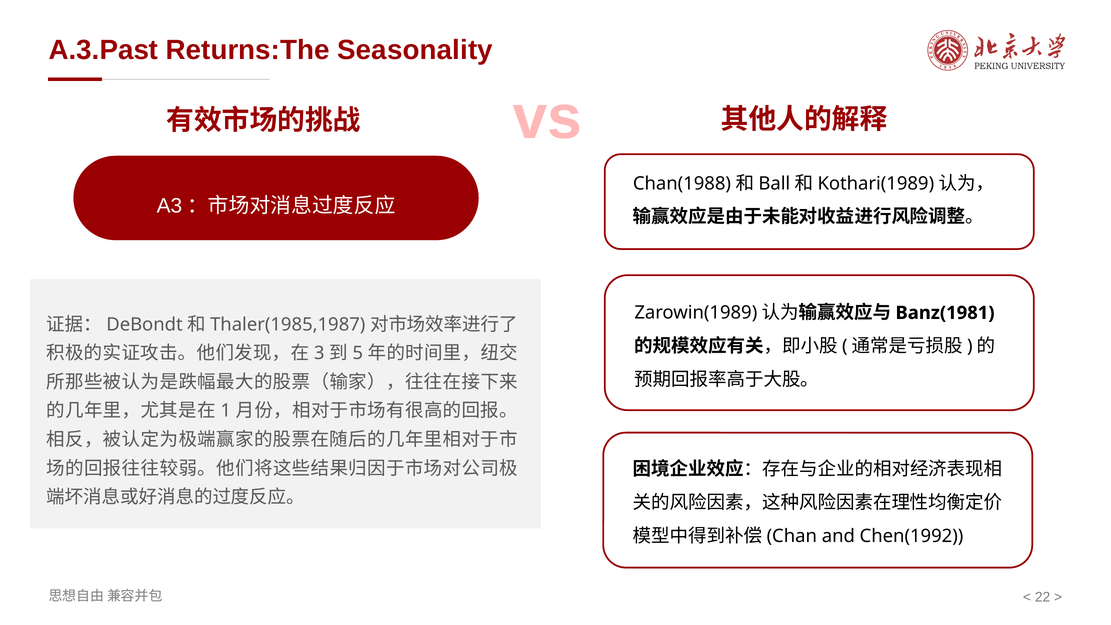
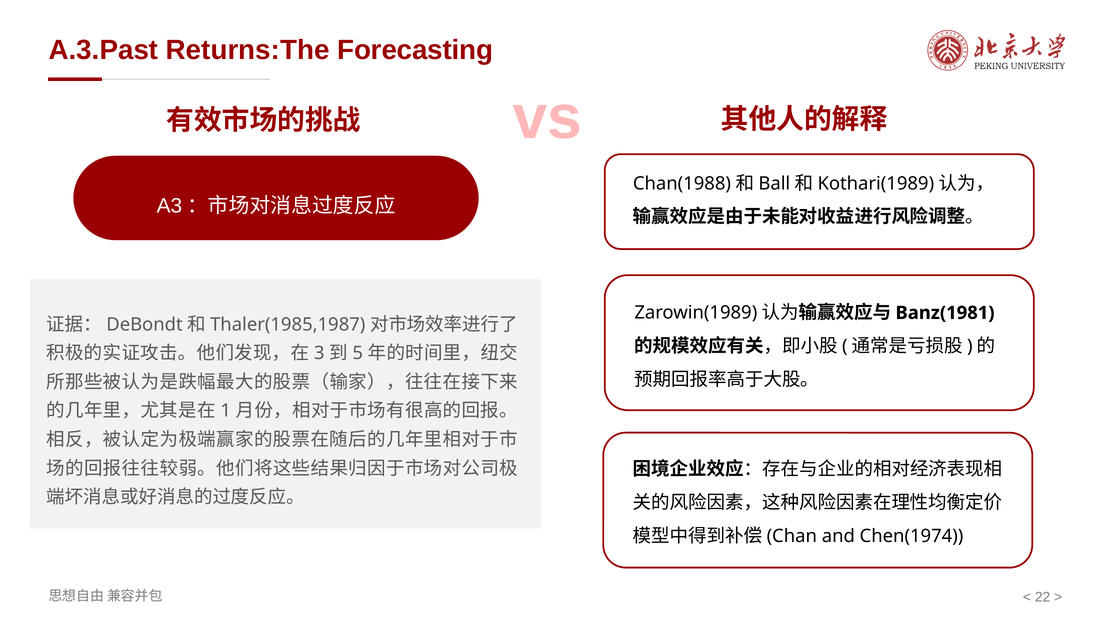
Seasonality: Seasonality -> Forecasting
Chen(1992: Chen(1992 -> Chen(1974
